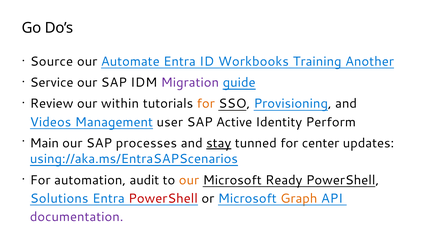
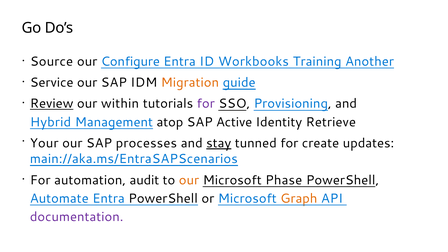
Automate: Automate -> Configure
Migration colour: purple -> orange
Review underline: none -> present
for at (206, 104) colour: orange -> purple
Videos: Videos -> Hybrid
user: user -> atop
Perform: Perform -> Retrieve
Main: Main -> Your
center: center -> create
using://aka.ms/EntraSAPScenarios: using://aka.ms/EntraSAPScenarios -> main://aka.ms/EntraSAPScenarios
Ready: Ready -> Phase
Solutions: Solutions -> Automate
PowerShell at (163, 199) colour: red -> black
